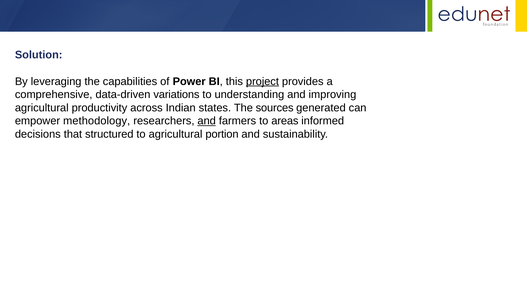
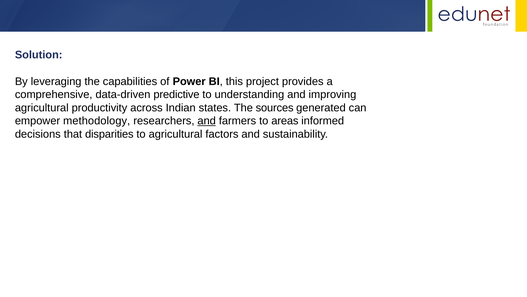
project underline: present -> none
variations: variations -> predictive
structured: structured -> disparities
portion: portion -> factors
